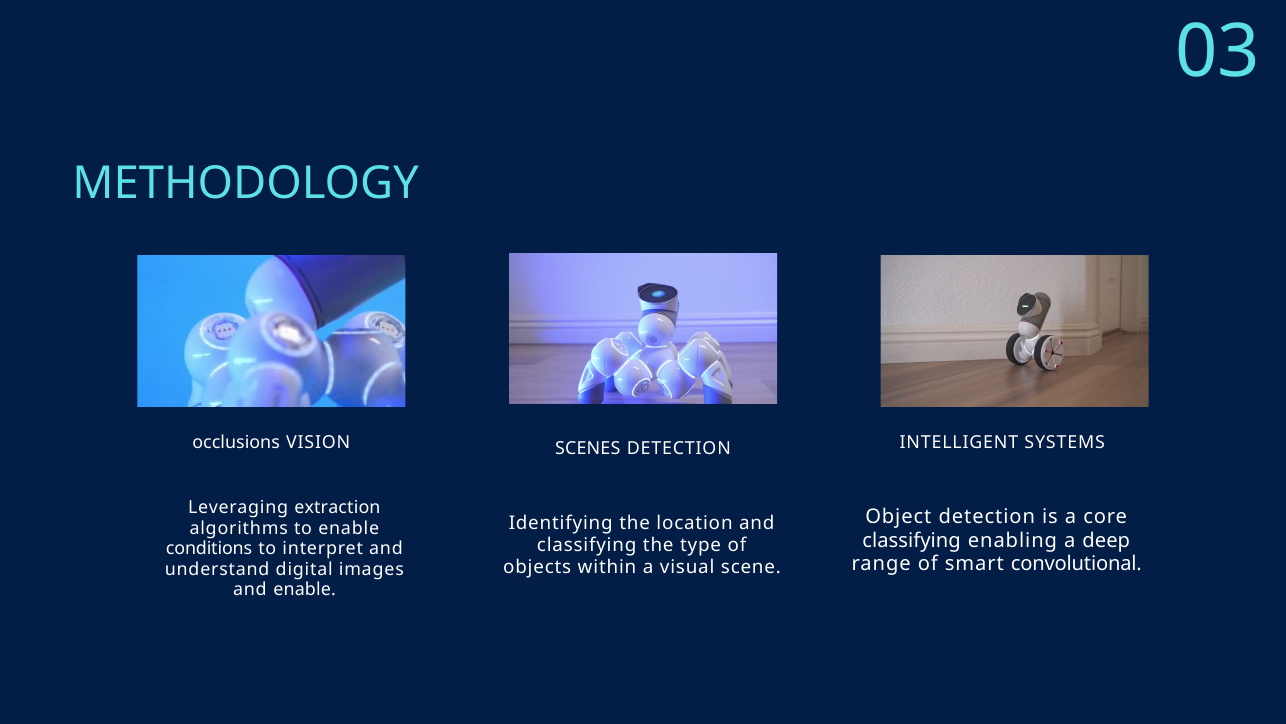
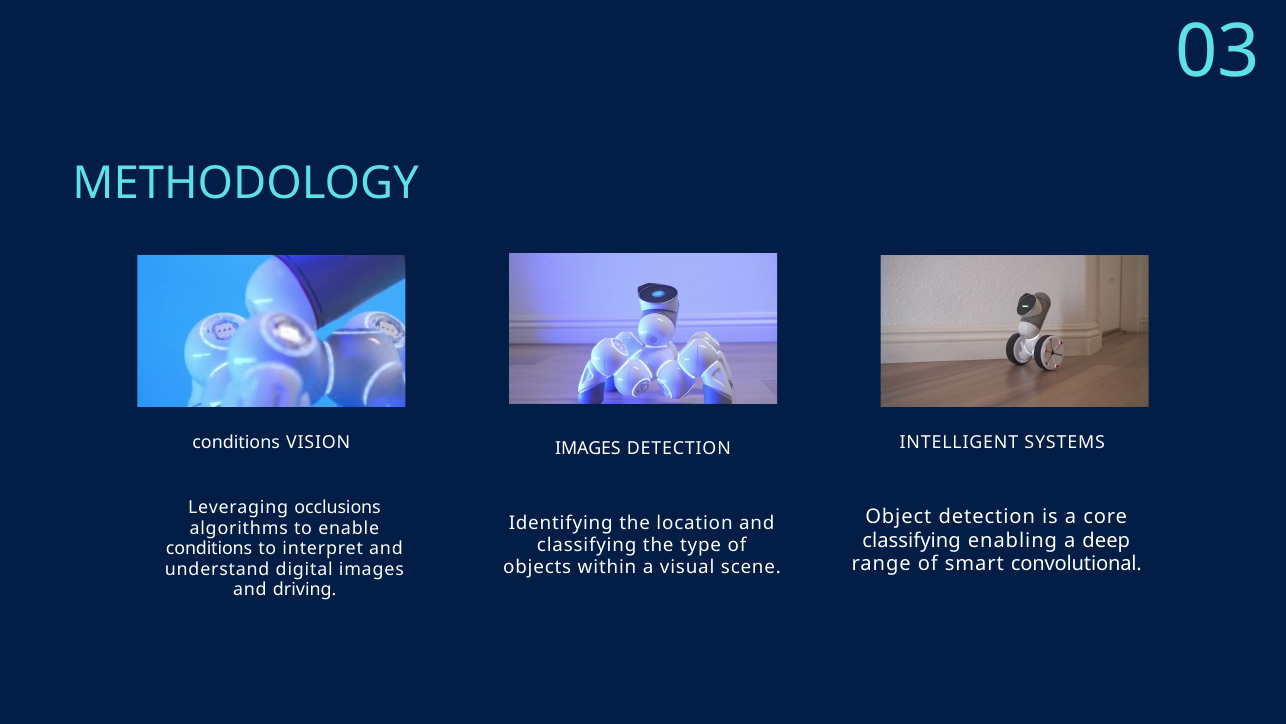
occlusions at (236, 442): occlusions -> conditions
VISION SCENES: SCENES -> IMAGES
extraction: extraction -> occlusions
and enable: enable -> driving
